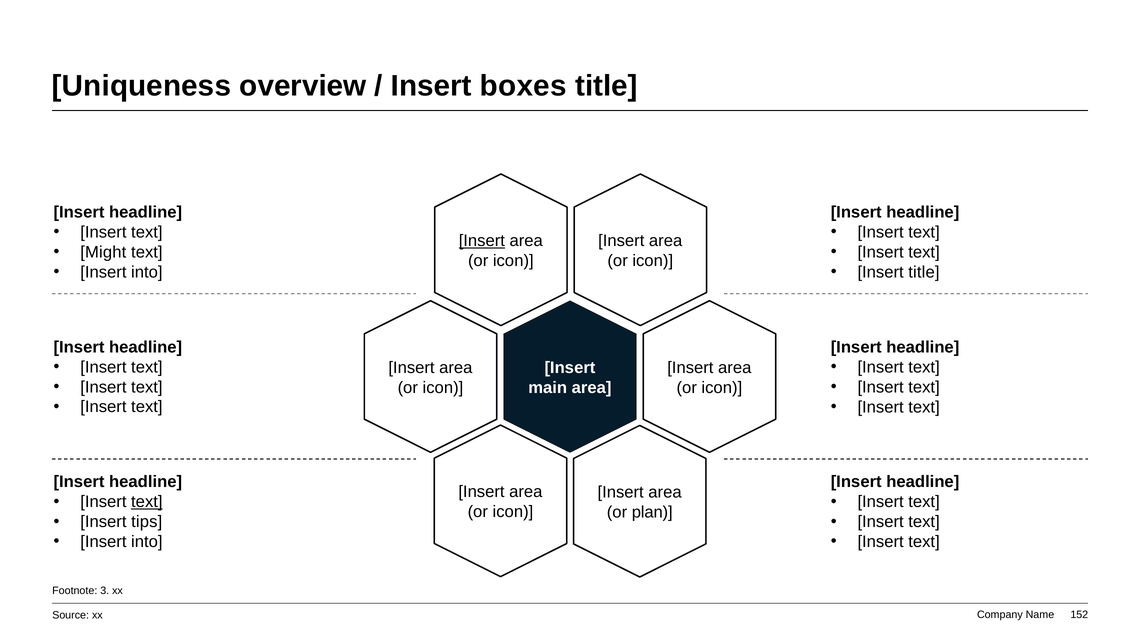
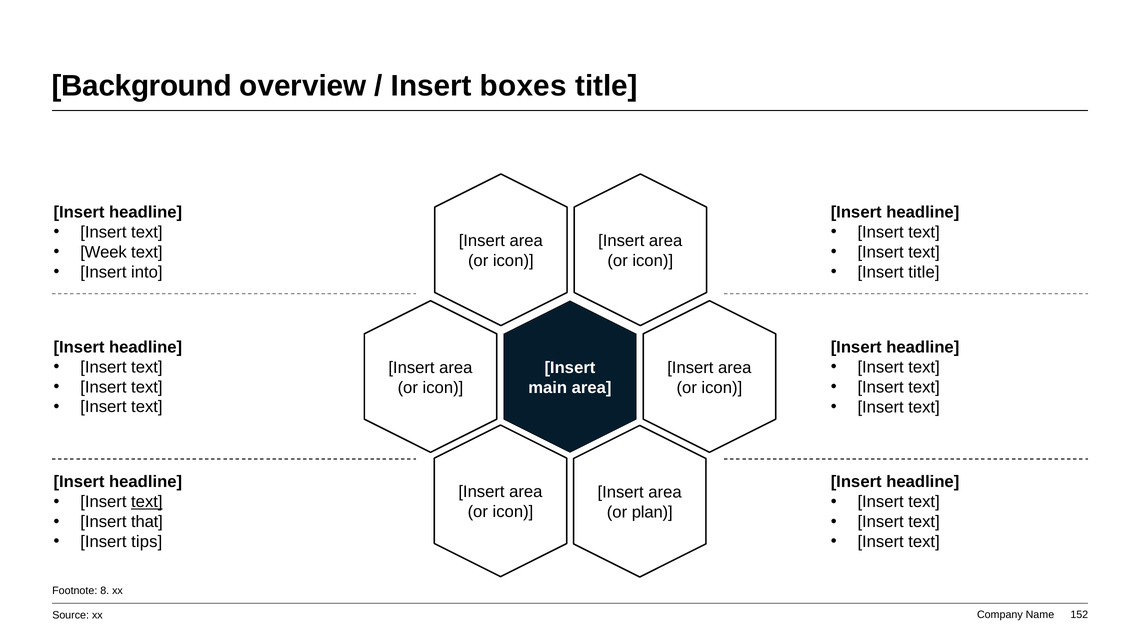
Uniqueness: Uniqueness -> Background
Insert at (482, 241) underline: present -> none
Might: Might -> Week
tips: tips -> that
into at (147, 542): into -> tips
3: 3 -> 8
